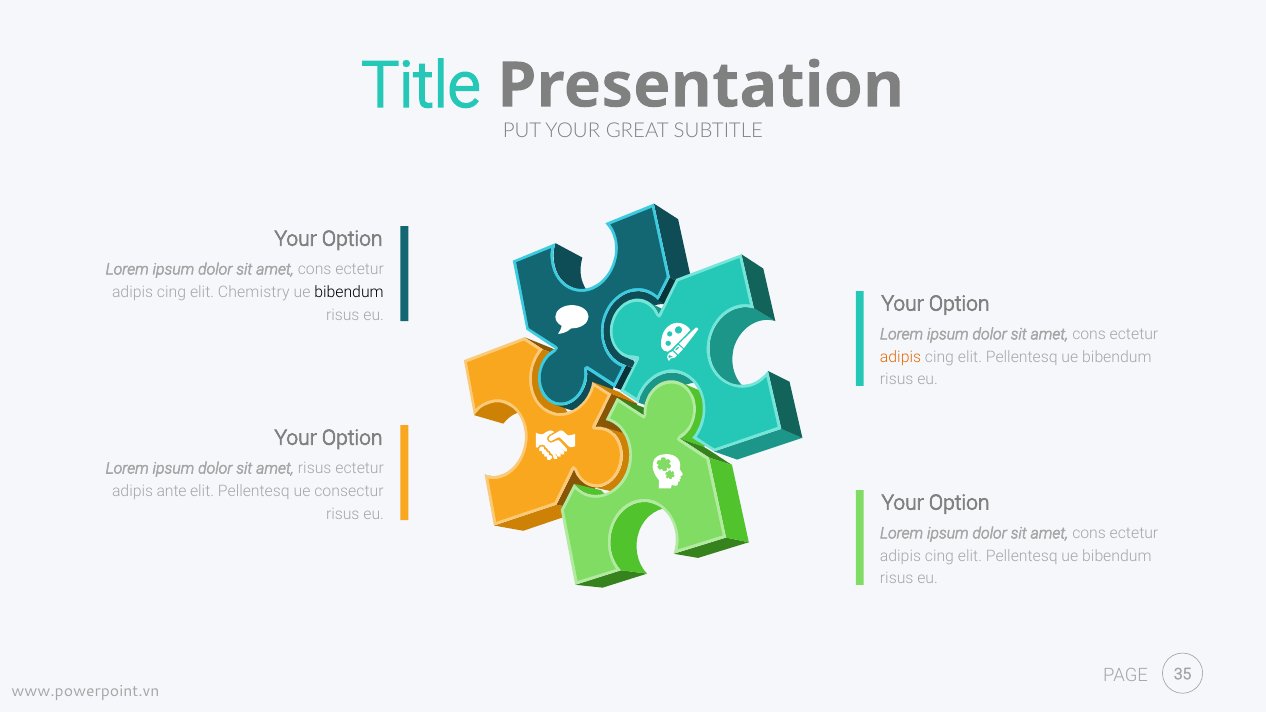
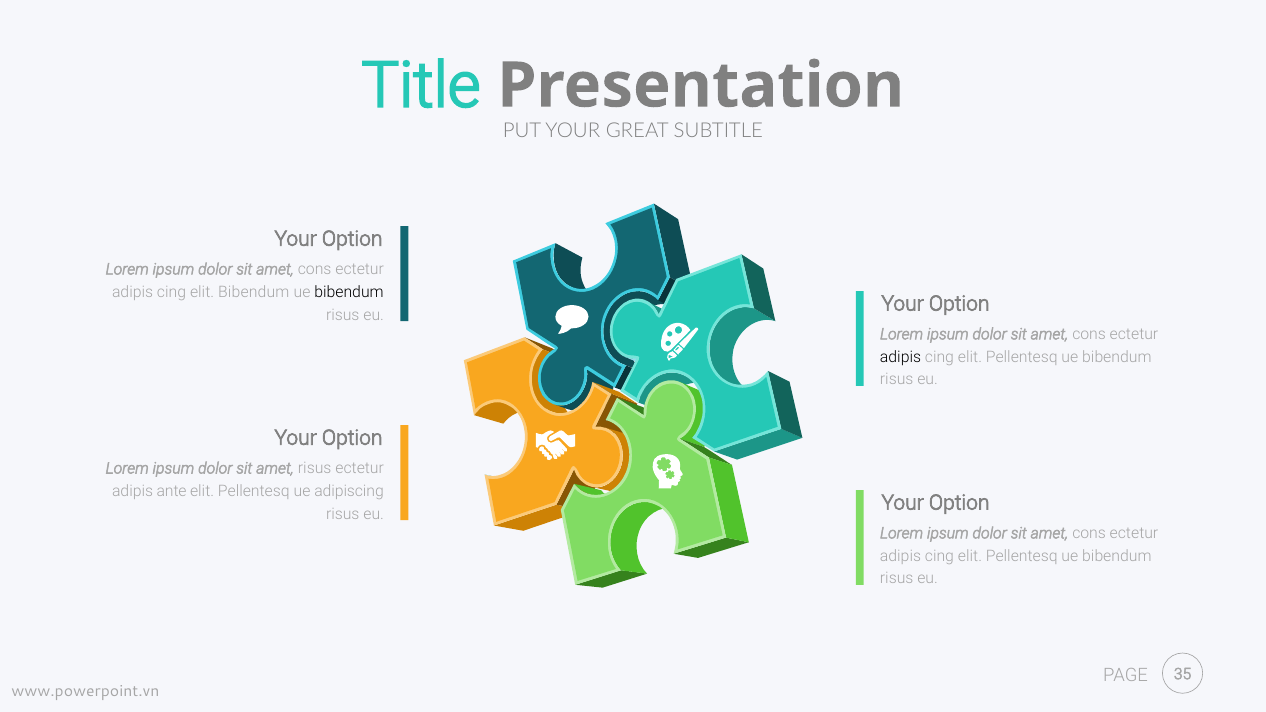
elit Chemistry: Chemistry -> Bibendum
adipis at (901, 357) colour: orange -> black
consectur: consectur -> adipiscing
